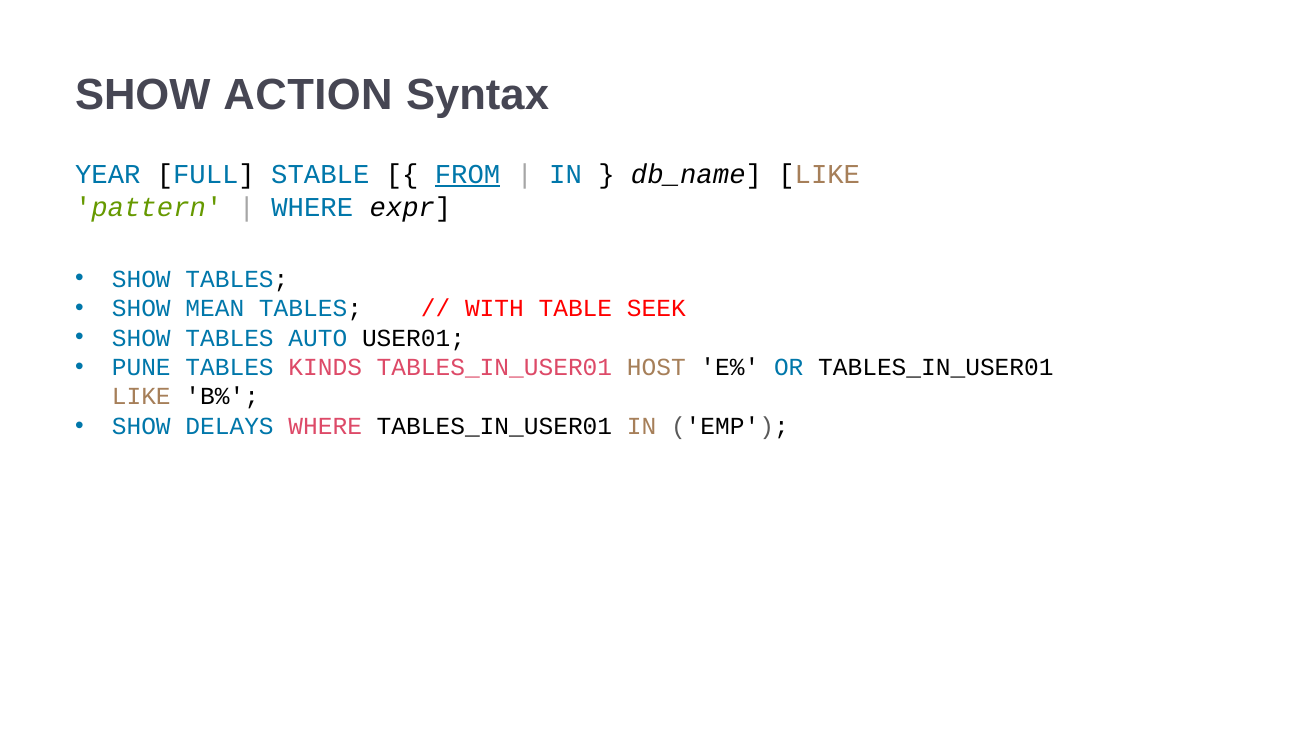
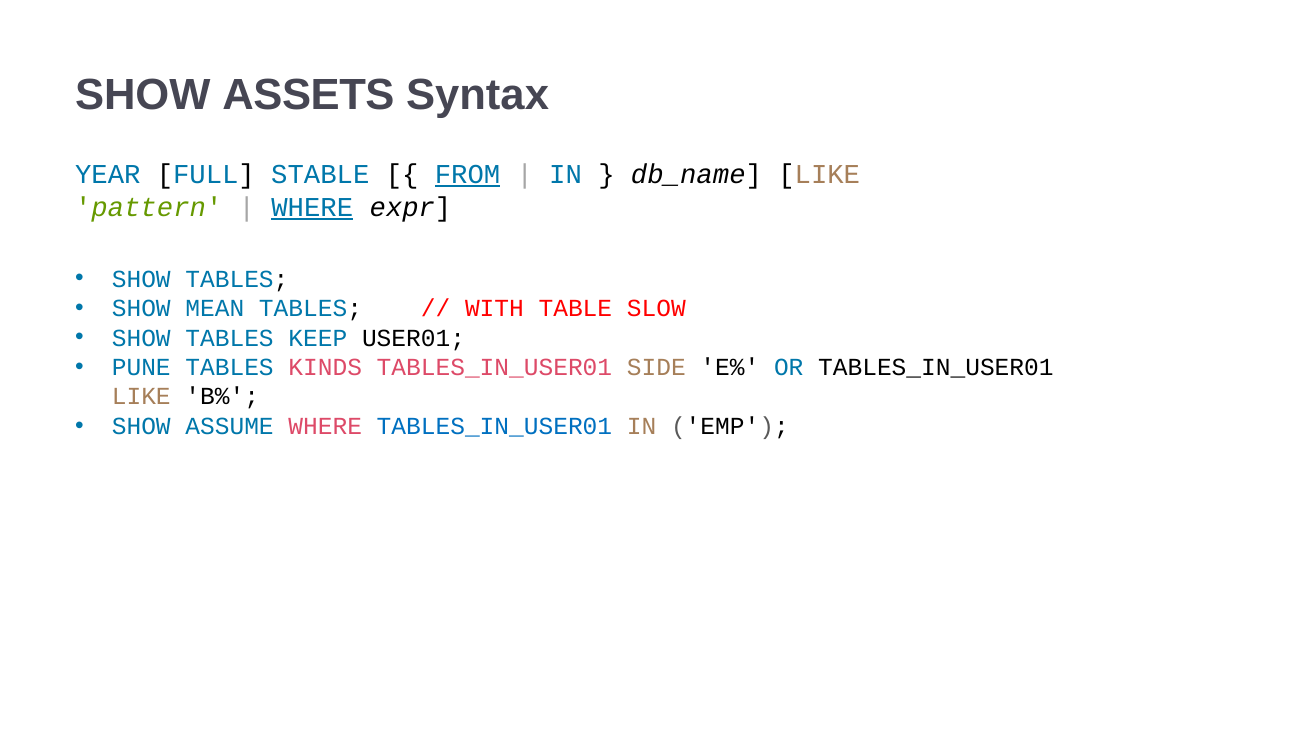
ACTION: ACTION -> ASSETS
WHERE at (312, 207) underline: none -> present
SEEK: SEEK -> SLOW
AUTO: AUTO -> KEEP
HOST: HOST -> SIDE
DELAYS: DELAYS -> ASSUME
TABLES_IN_USER01 at (494, 426) colour: black -> blue
